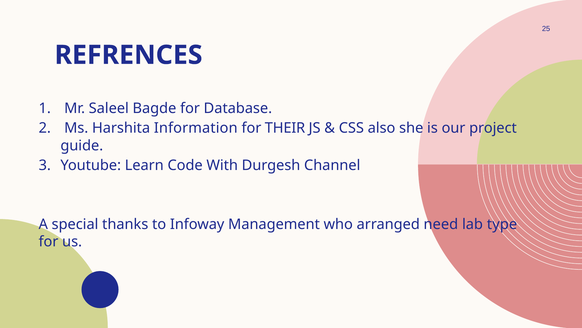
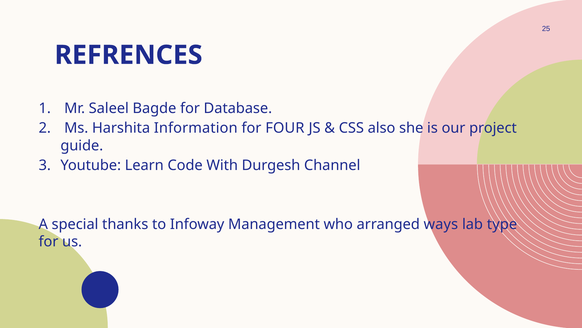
THEIR: THEIR -> FOUR
need: need -> ways
